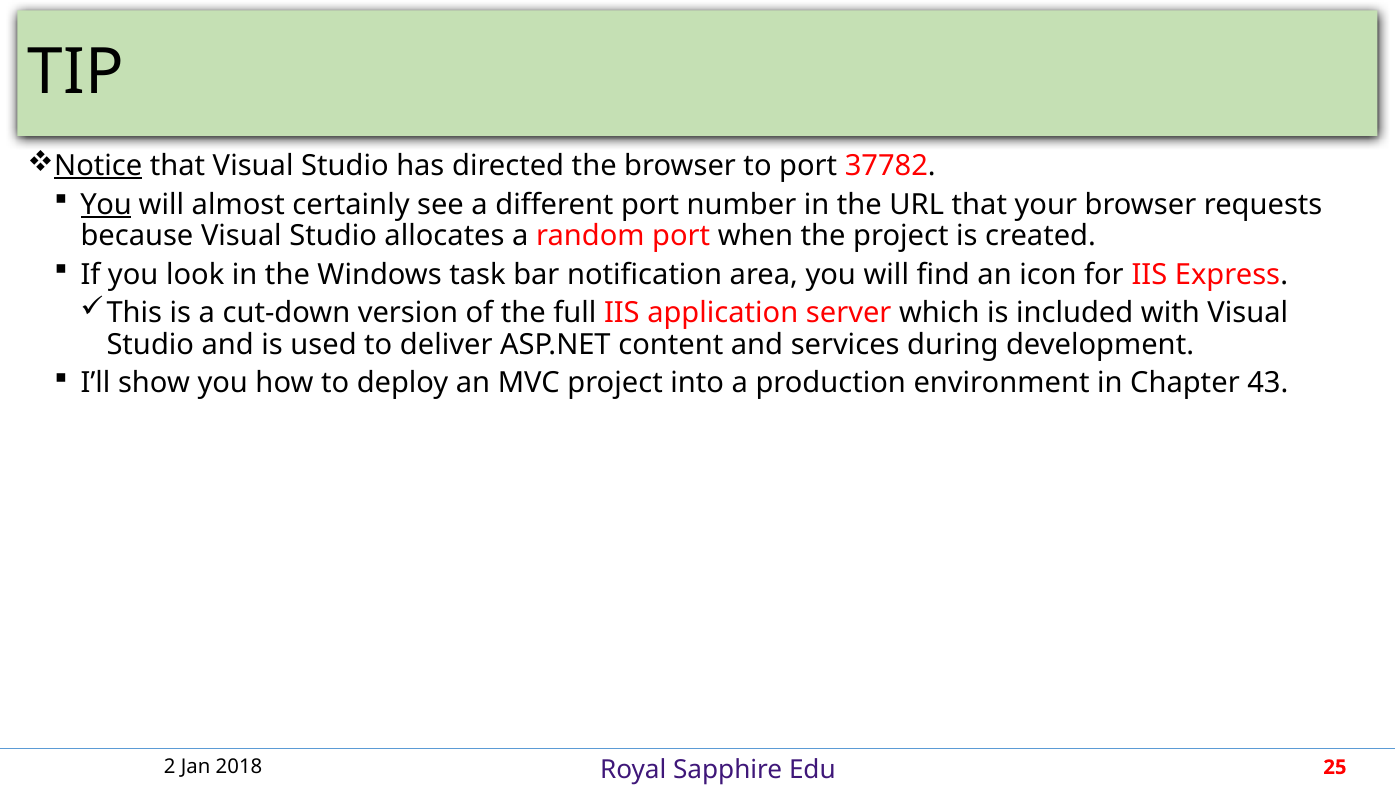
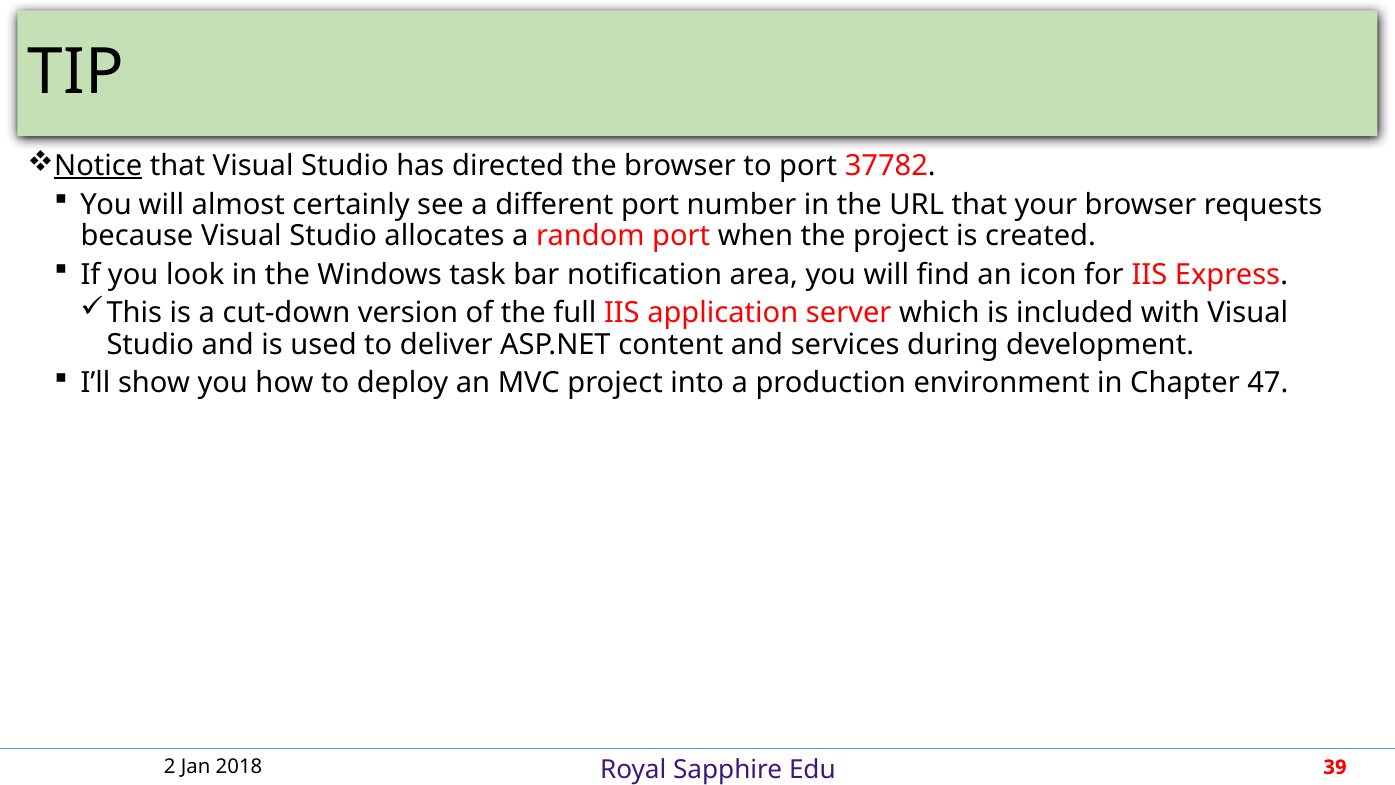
You at (106, 204) underline: present -> none
43: 43 -> 47
25: 25 -> 39
